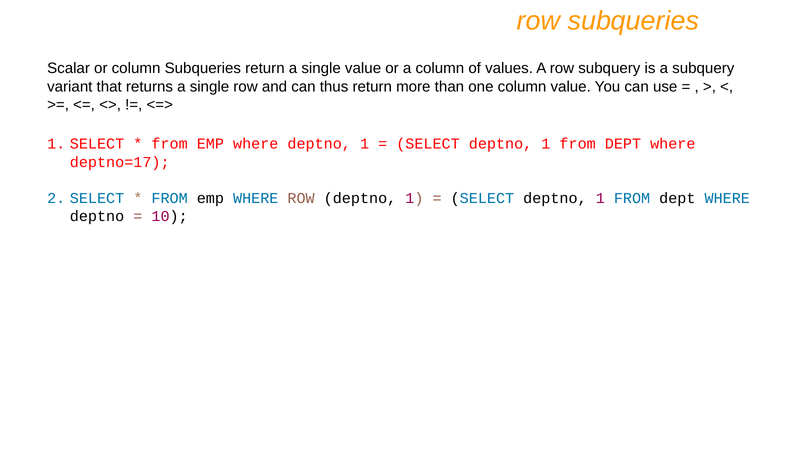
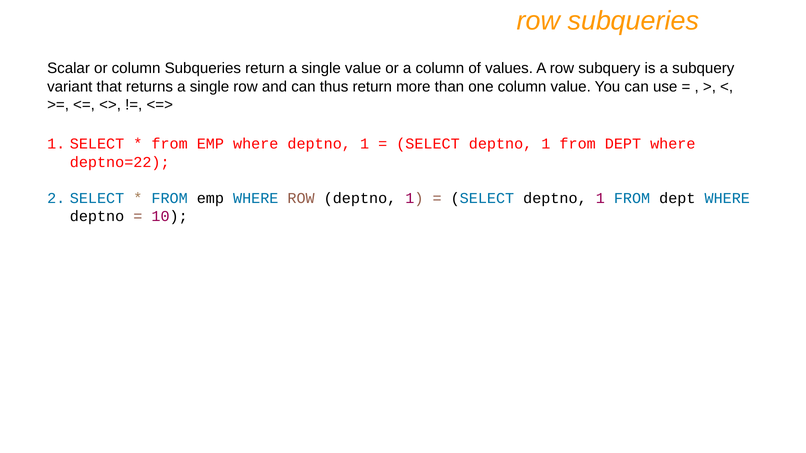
deptno=17: deptno=17 -> deptno=22
